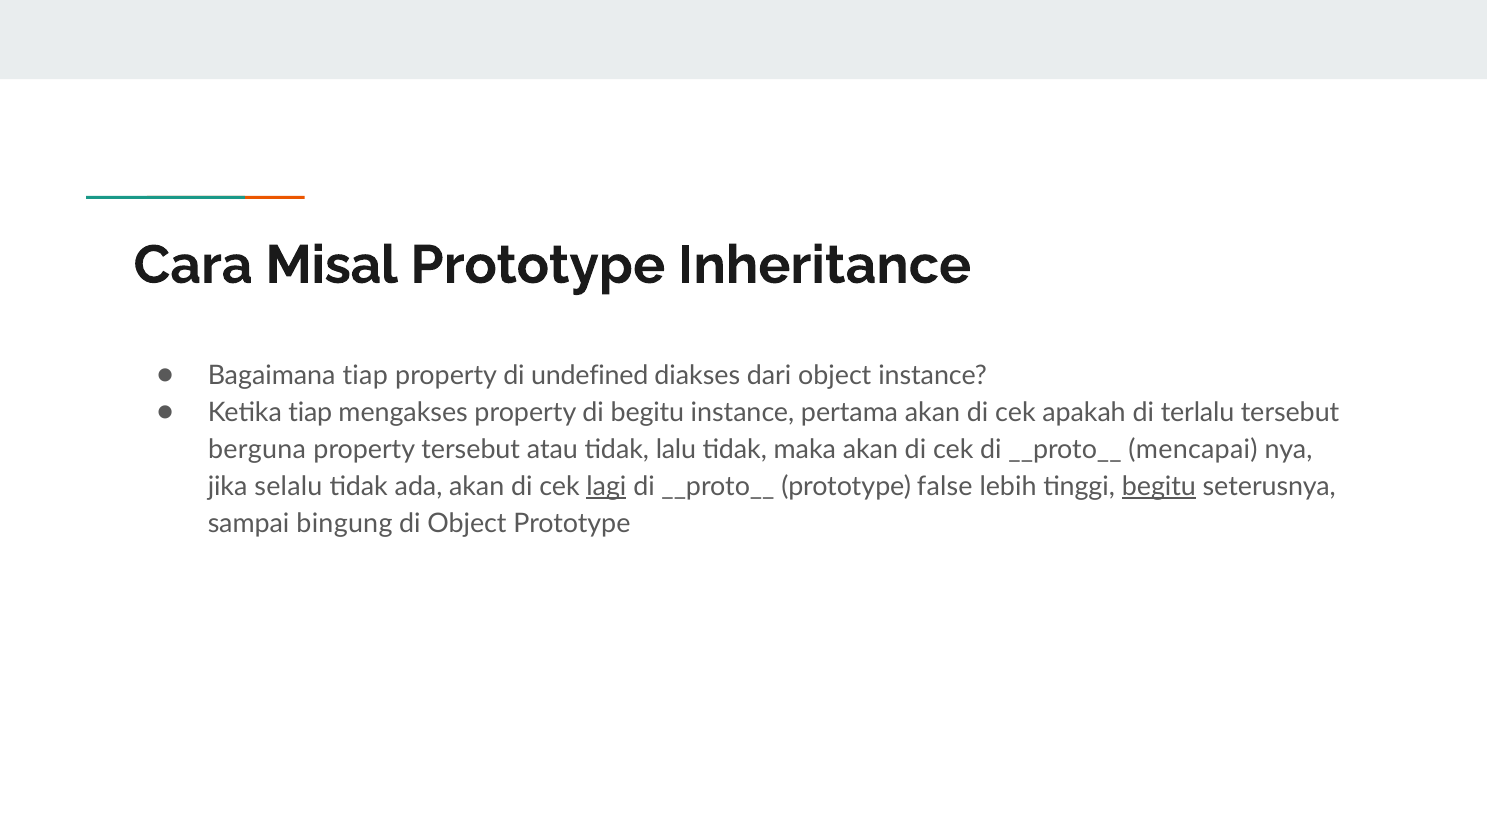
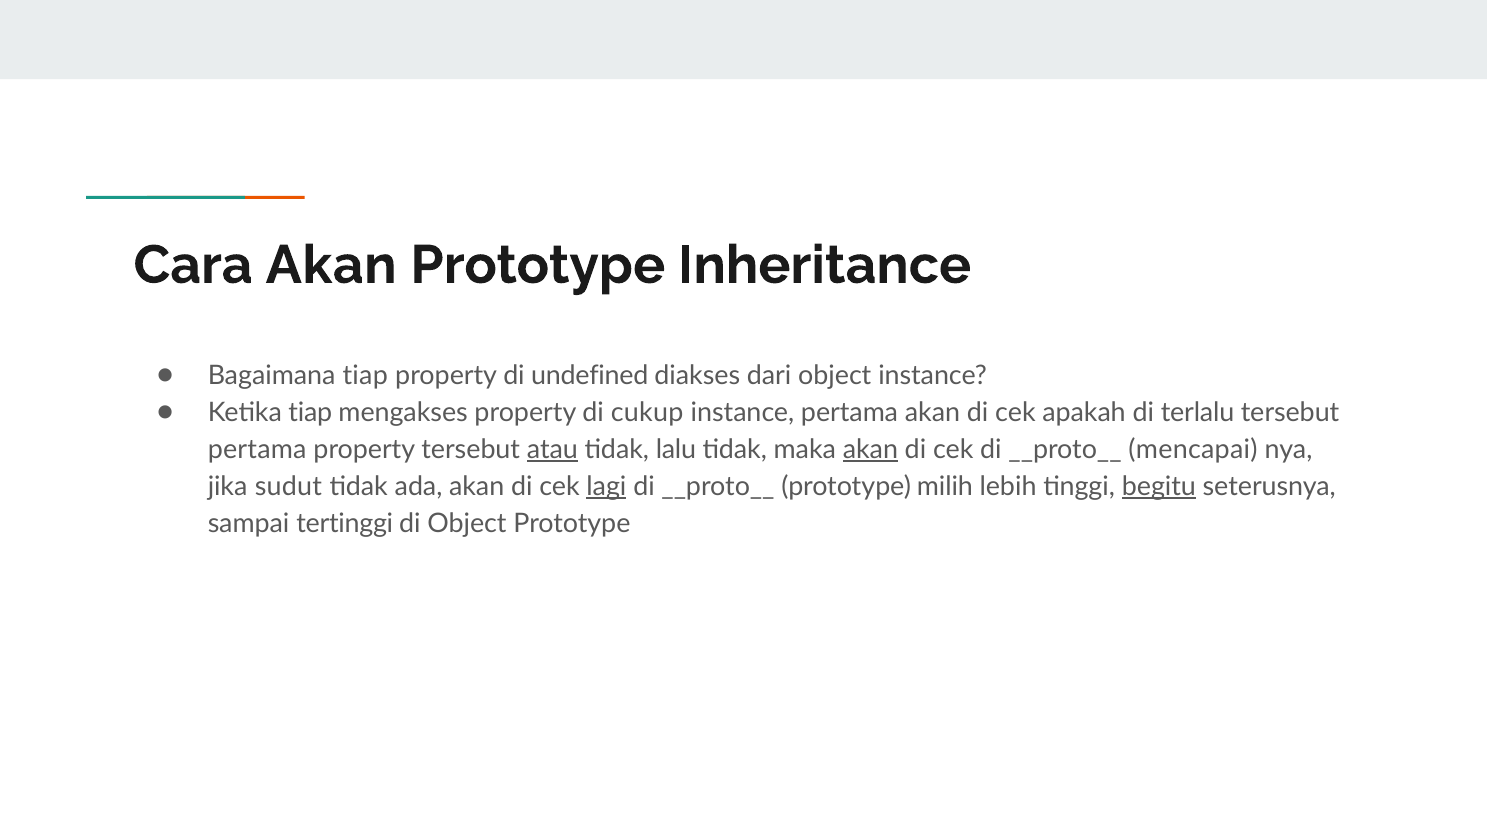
Cara Misal: Misal -> Akan
di begitu: begitu -> cukup
berguna at (257, 450): berguna -> pertama
atau underline: none -> present
akan at (870, 450) underline: none -> present
selalu: selalu -> sudut
false: false -> milih
bingung: bingung -> tertinggi
